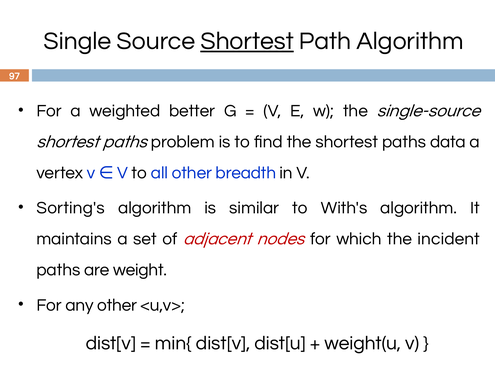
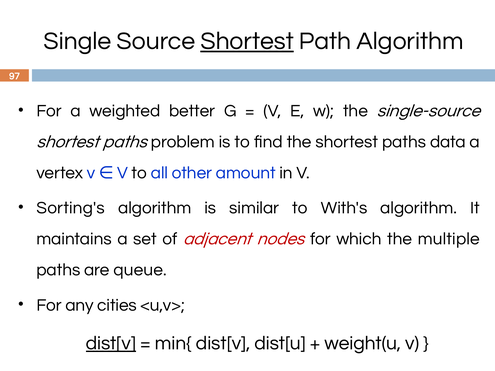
breadth: breadth -> amount
incident: incident -> multiple
weight: weight -> queue
any other: other -> cities
dist[v at (111, 343) underline: none -> present
